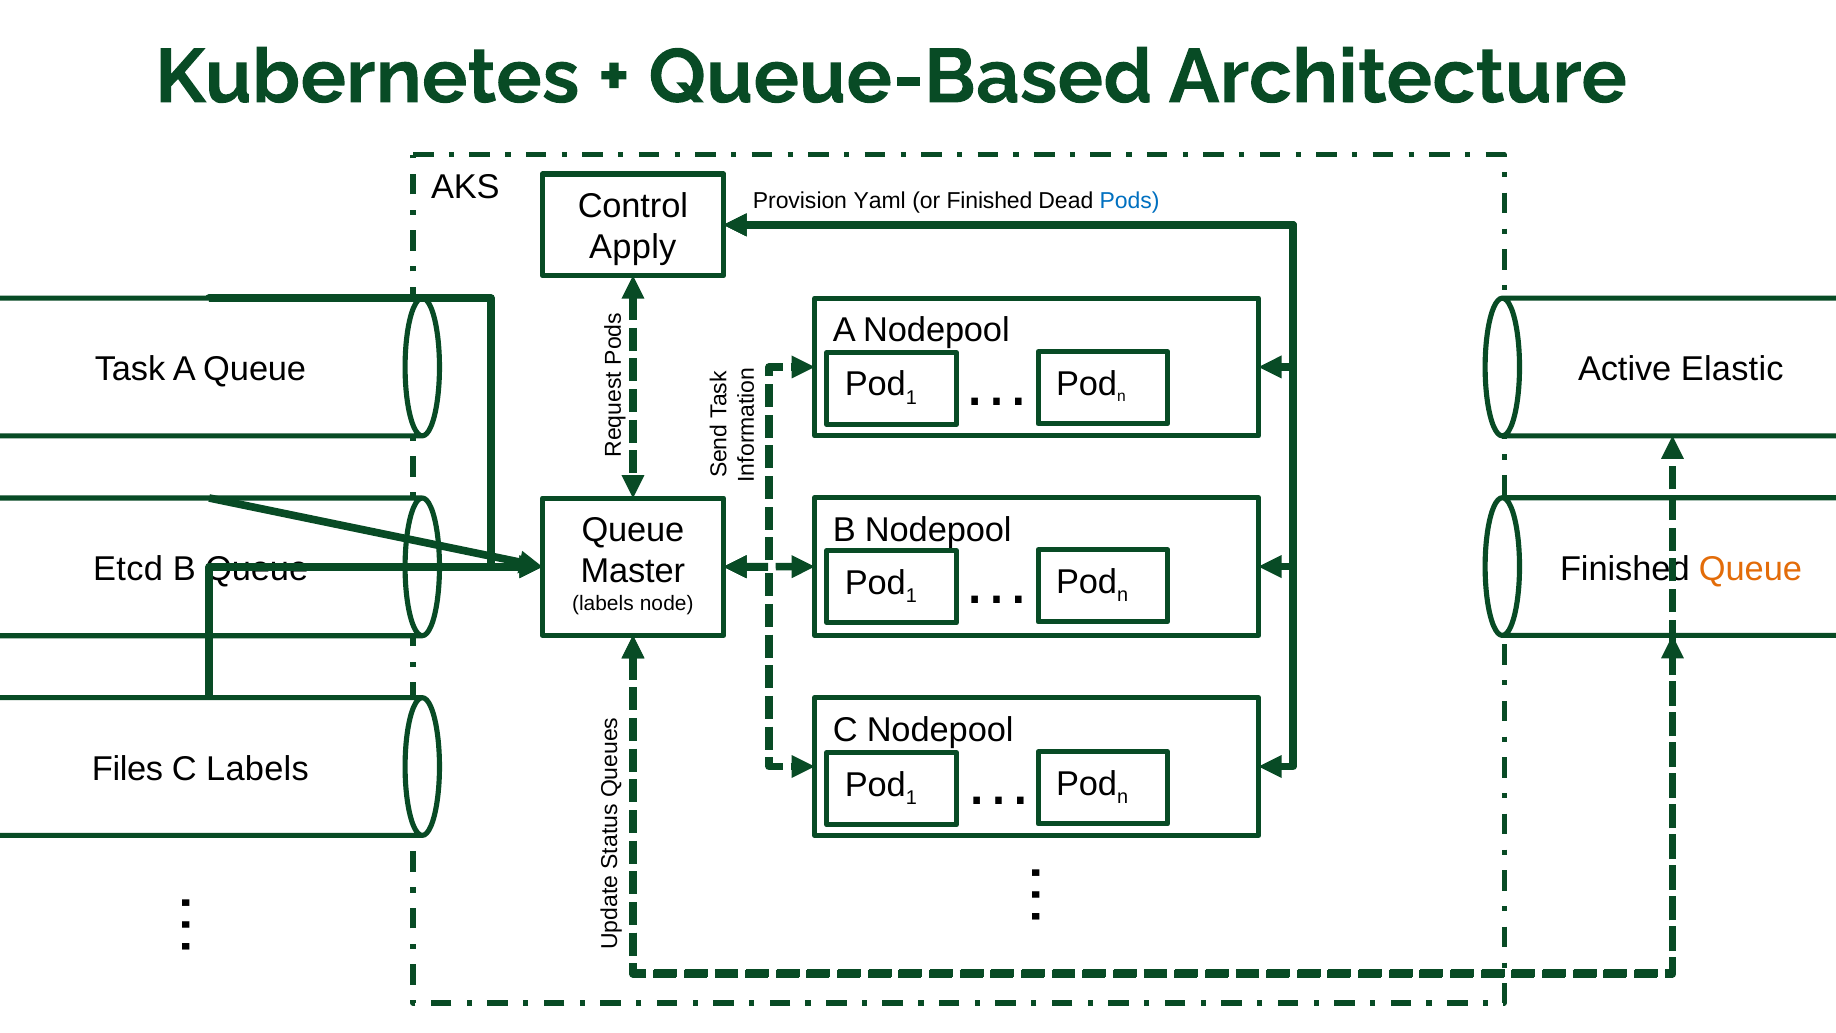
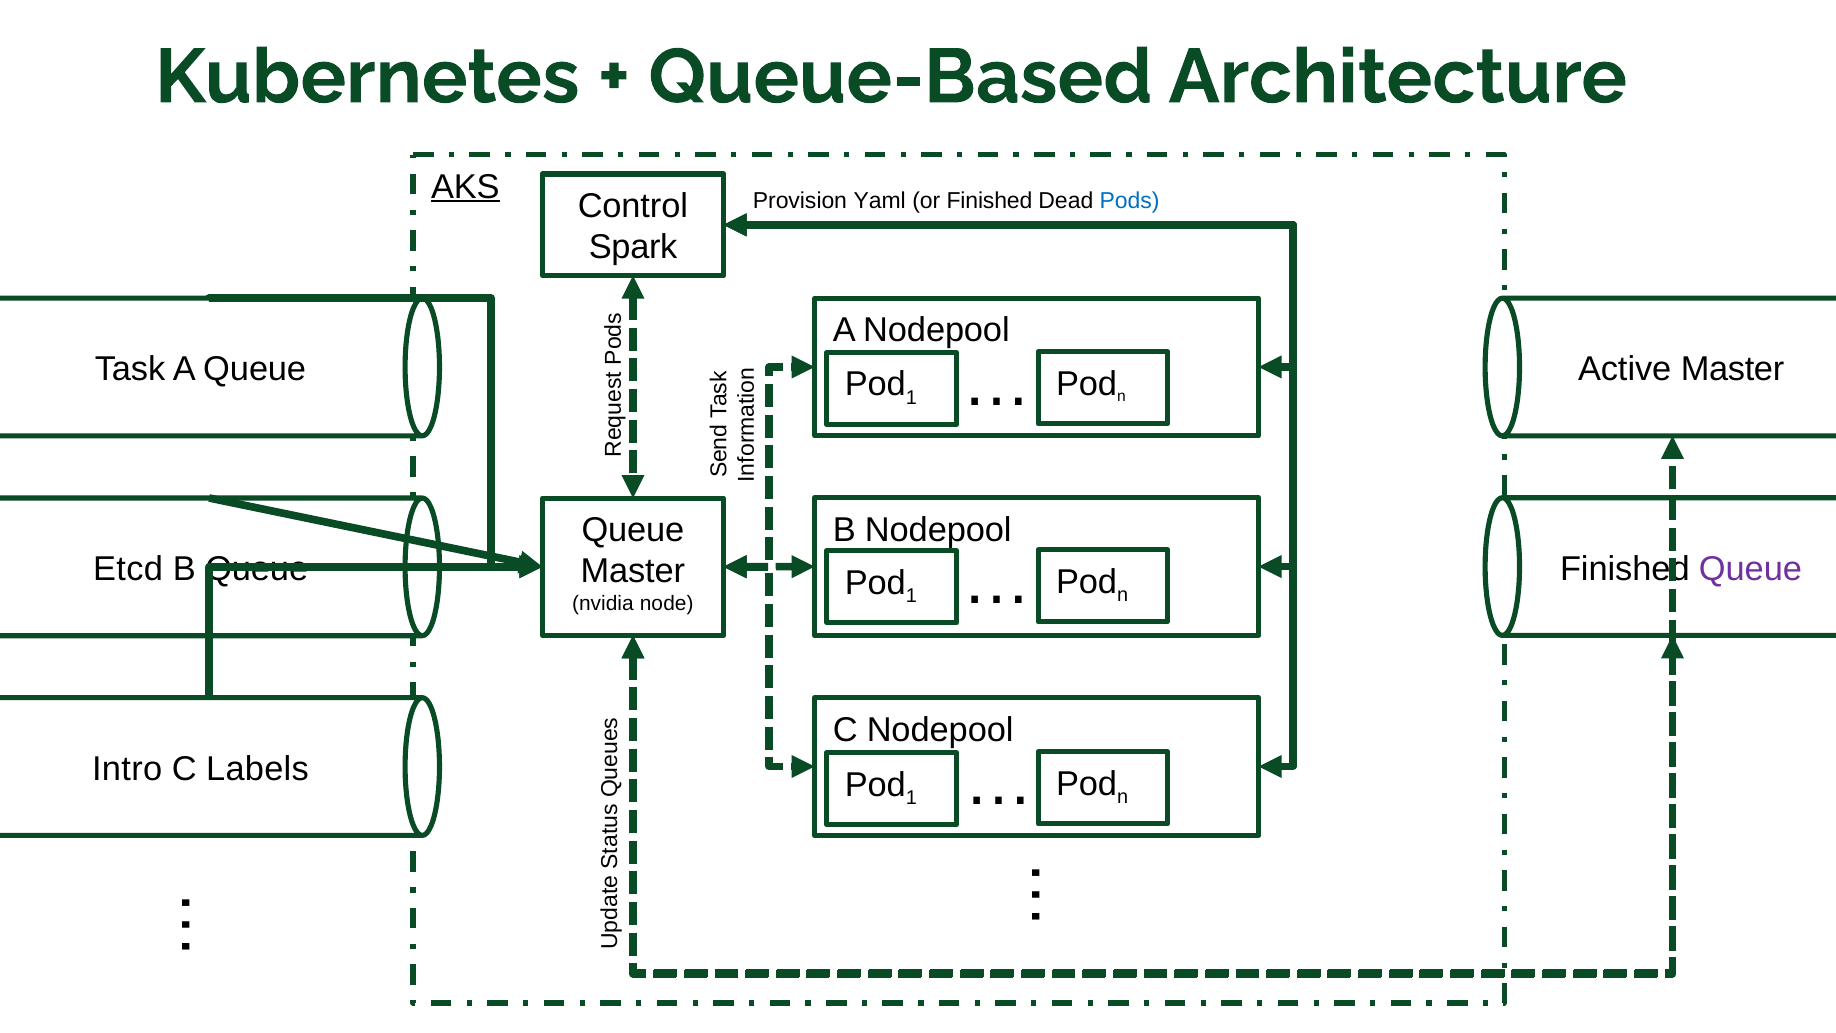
AKS underline: none -> present
Apply: Apply -> Spark
Active Elastic: Elastic -> Master
Queue at (1750, 569) colour: orange -> purple
labels at (603, 604): labels -> nvidia
Files: Files -> Intro
